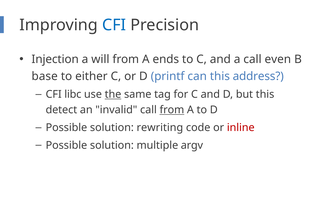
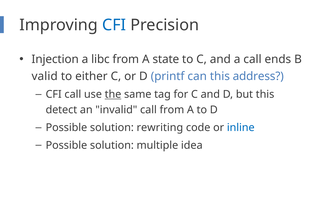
will: will -> libc
ends: ends -> state
even: even -> ends
base: base -> valid
CFI libc: libc -> call
from at (172, 110) underline: present -> none
inline colour: red -> blue
argv: argv -> idea
